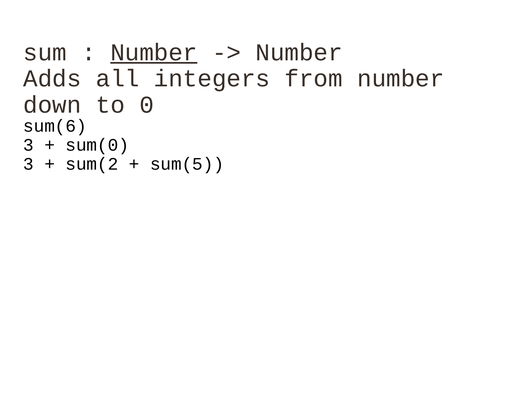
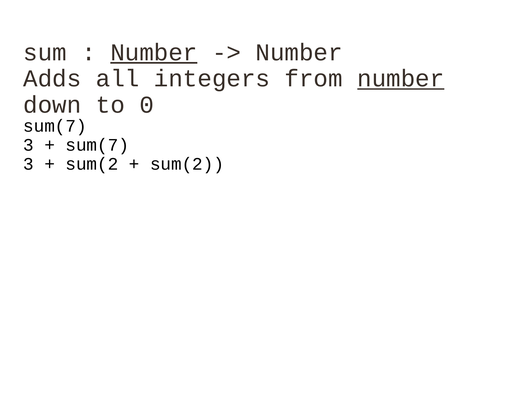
number at (401, 79) underline: none -> present
sum(6 at (55, 126): sum(6 -> sum(7
sum(0 at (97, 145): sum(0 -> sum(7
sum(5 at (187, 164): sum(5 -> sum(2
